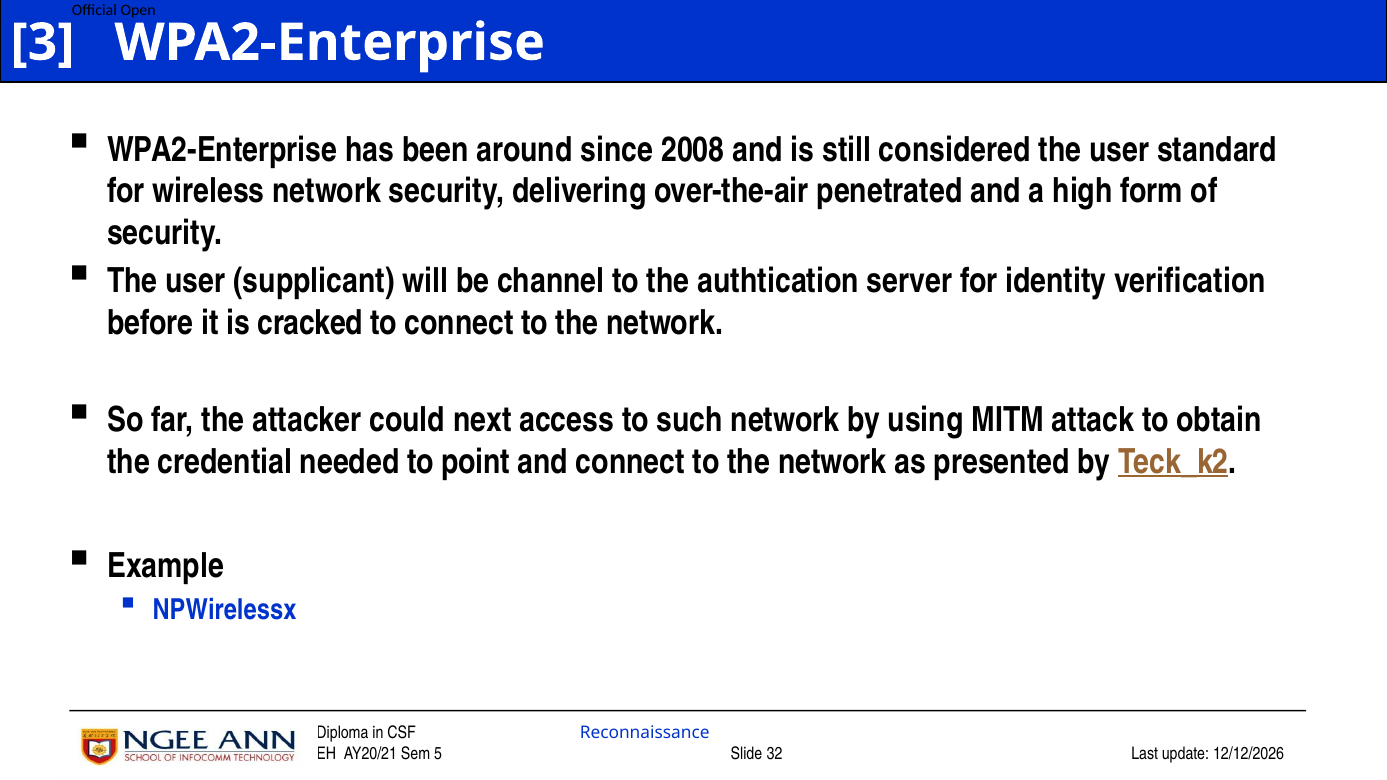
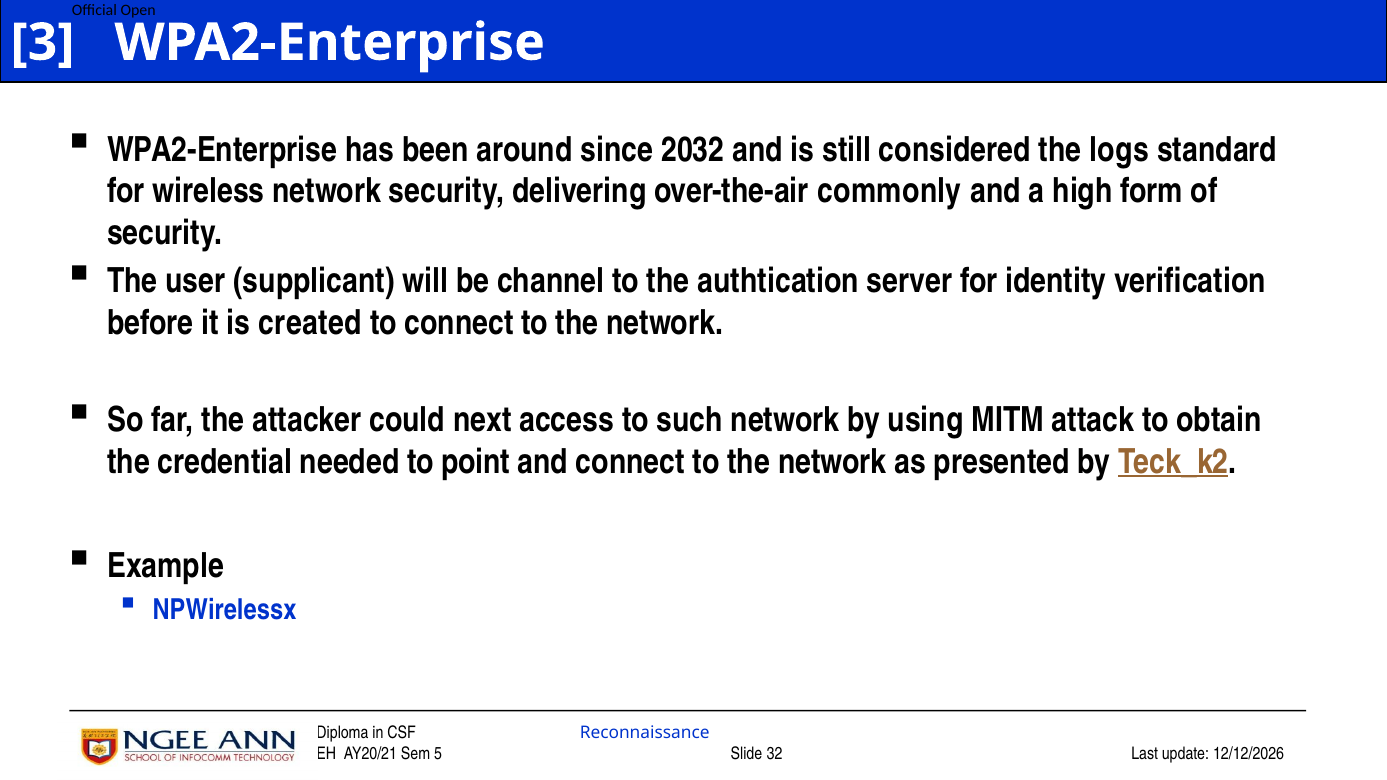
2008: 2008 -> 2032
considered the user: user -> logs
penetrated: penetrated -> commonly
cracked: cracked -> created
